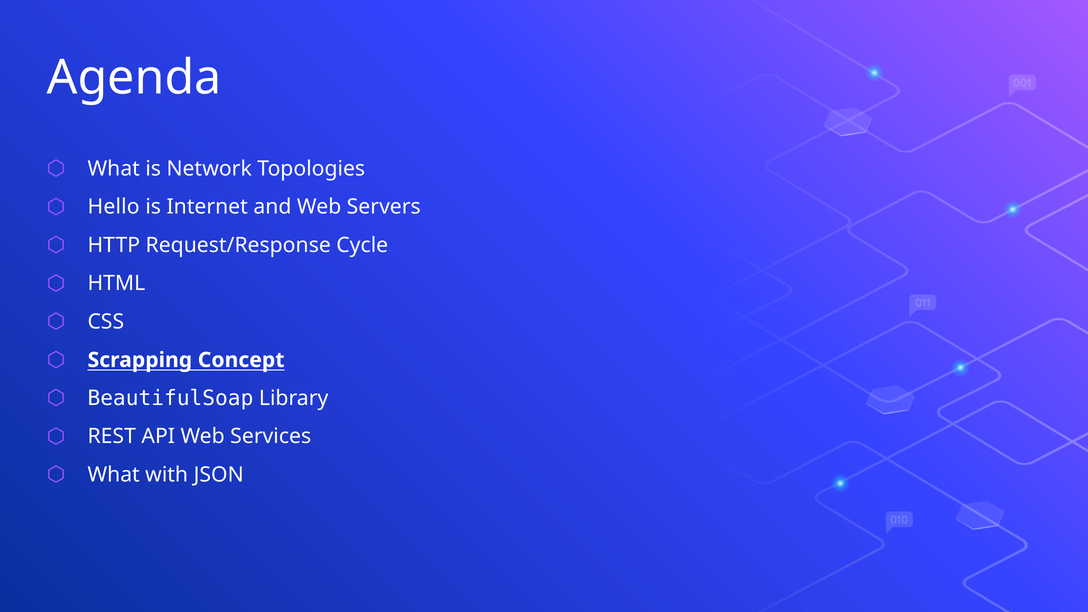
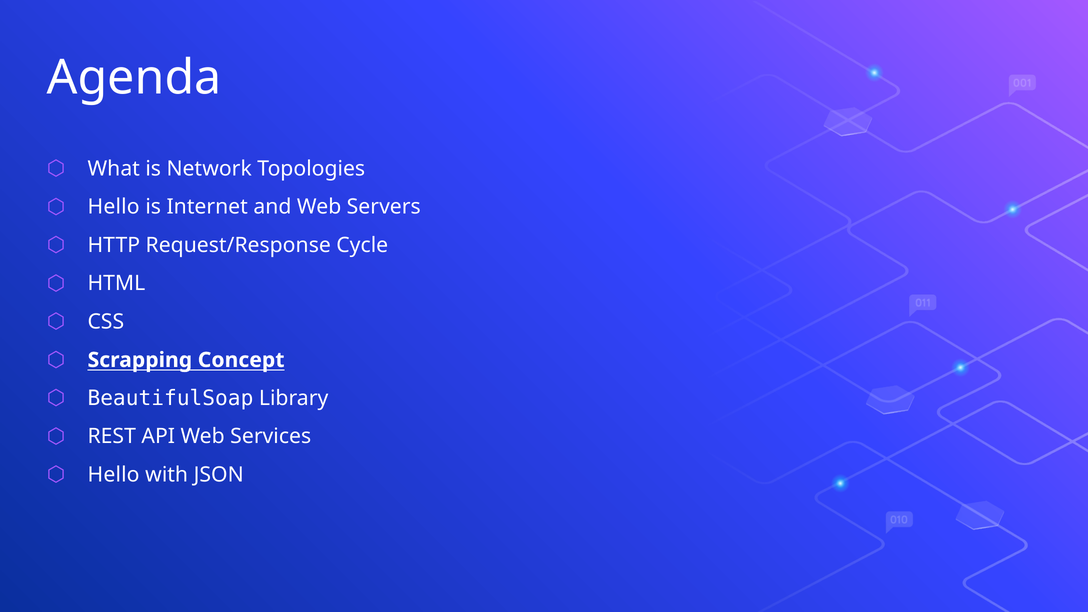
What at (114, 475): What -> Hello
